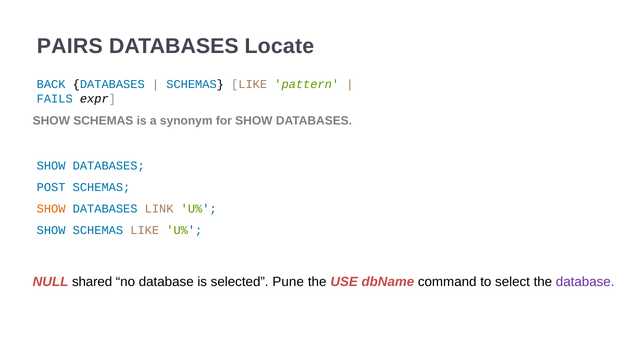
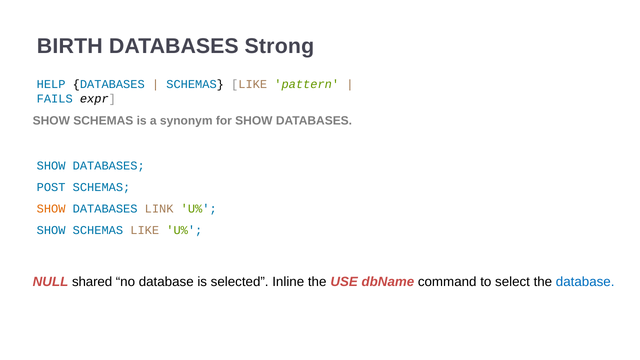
PAIRS: PAIRS -> BIRTH
Locate: Locate -> Strong
BACK: BACK -> HELP
Pune: Pune -> Inline
database at (585, 282) colour: purple -> blue
